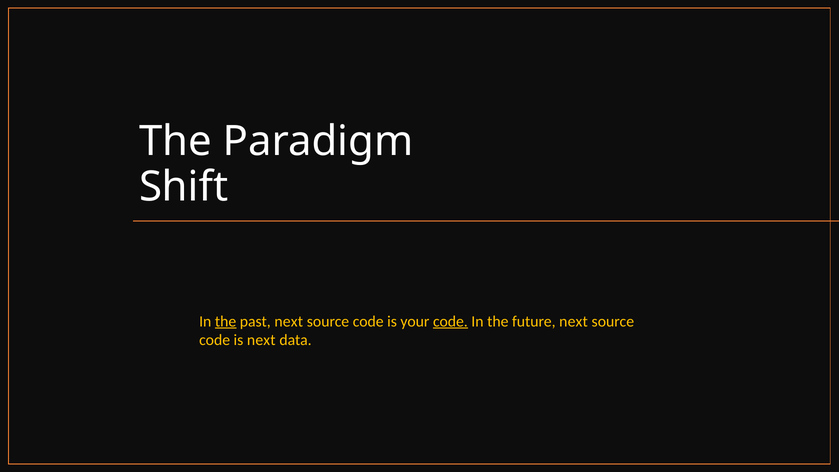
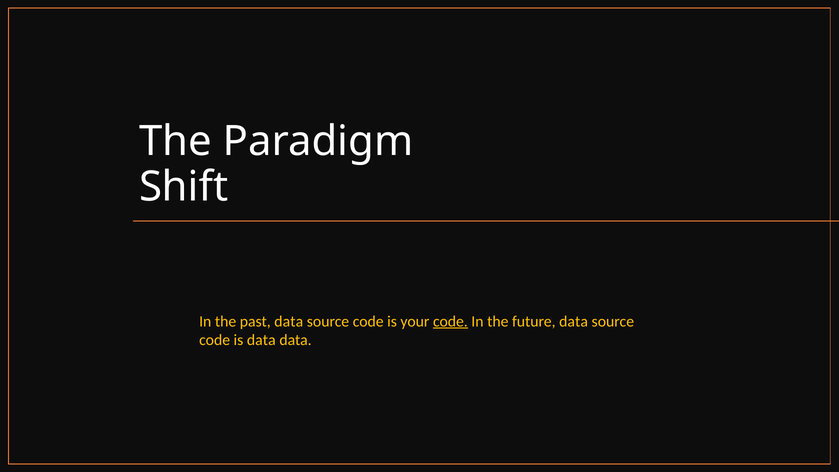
the at (226, 321) underline: present -> none
past next: next -> data
future next: next -> data
is next: next -> data
